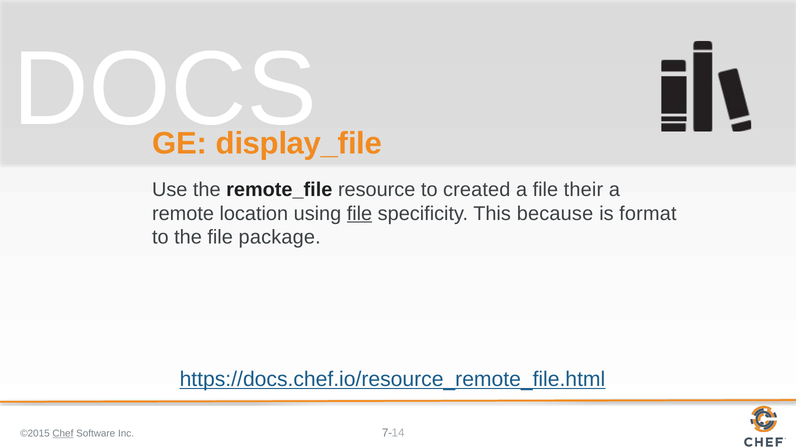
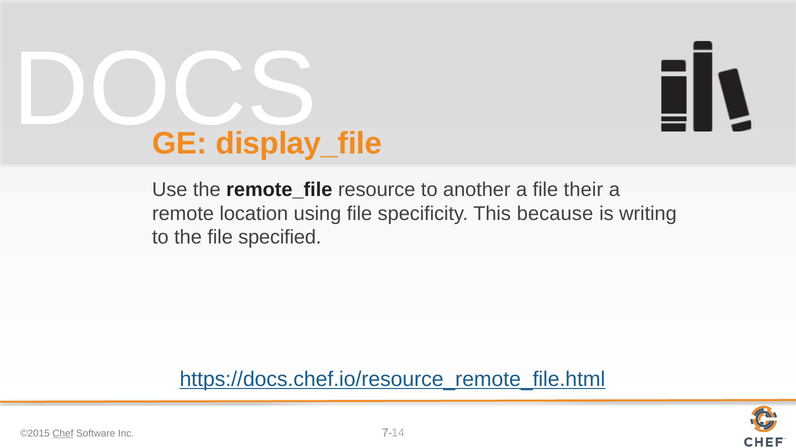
created: created -> another
file at (359, 213) underline: present -> none
format: format -> writing
package: package -> specified
